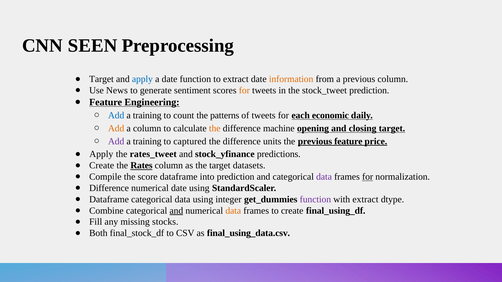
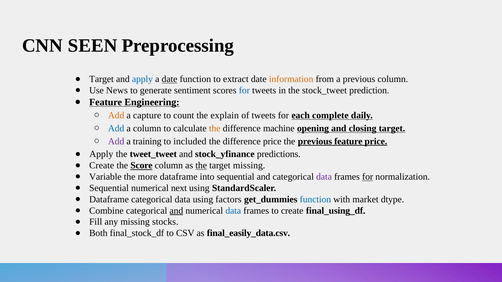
date at (170, 79) underline: none -> present
for at (244, 91) colour: orange -> blue
Add at (116, 115) colour: blue -> orange
training at (147, 115): training -> capture
patterns: patterns -> explain
economic: economic -> complete
Add at (116, 128) colour: orange -> blue
captured: captured -> included
difference units: units -> price
rates_tweet: rates_tweet -> tweet_tweet
Rates: Rates -> Score
the at (201, 166) underline: none -> present
target datasets: datasets -> missing
Compile: Compile -> Variable
score: score -> more
into prediction: prediction -> sequential
Difference at (109, 188): Difference -> Sequential
numerical date: date -> next
integer: integer -> factors
function at (315, 200) colour: purple -> blue
with extract: extract -> market
data at (233, 211) colour: orange -> blue
final_using_data.csv: final_using_data.csv -> final_easily_data.csv
